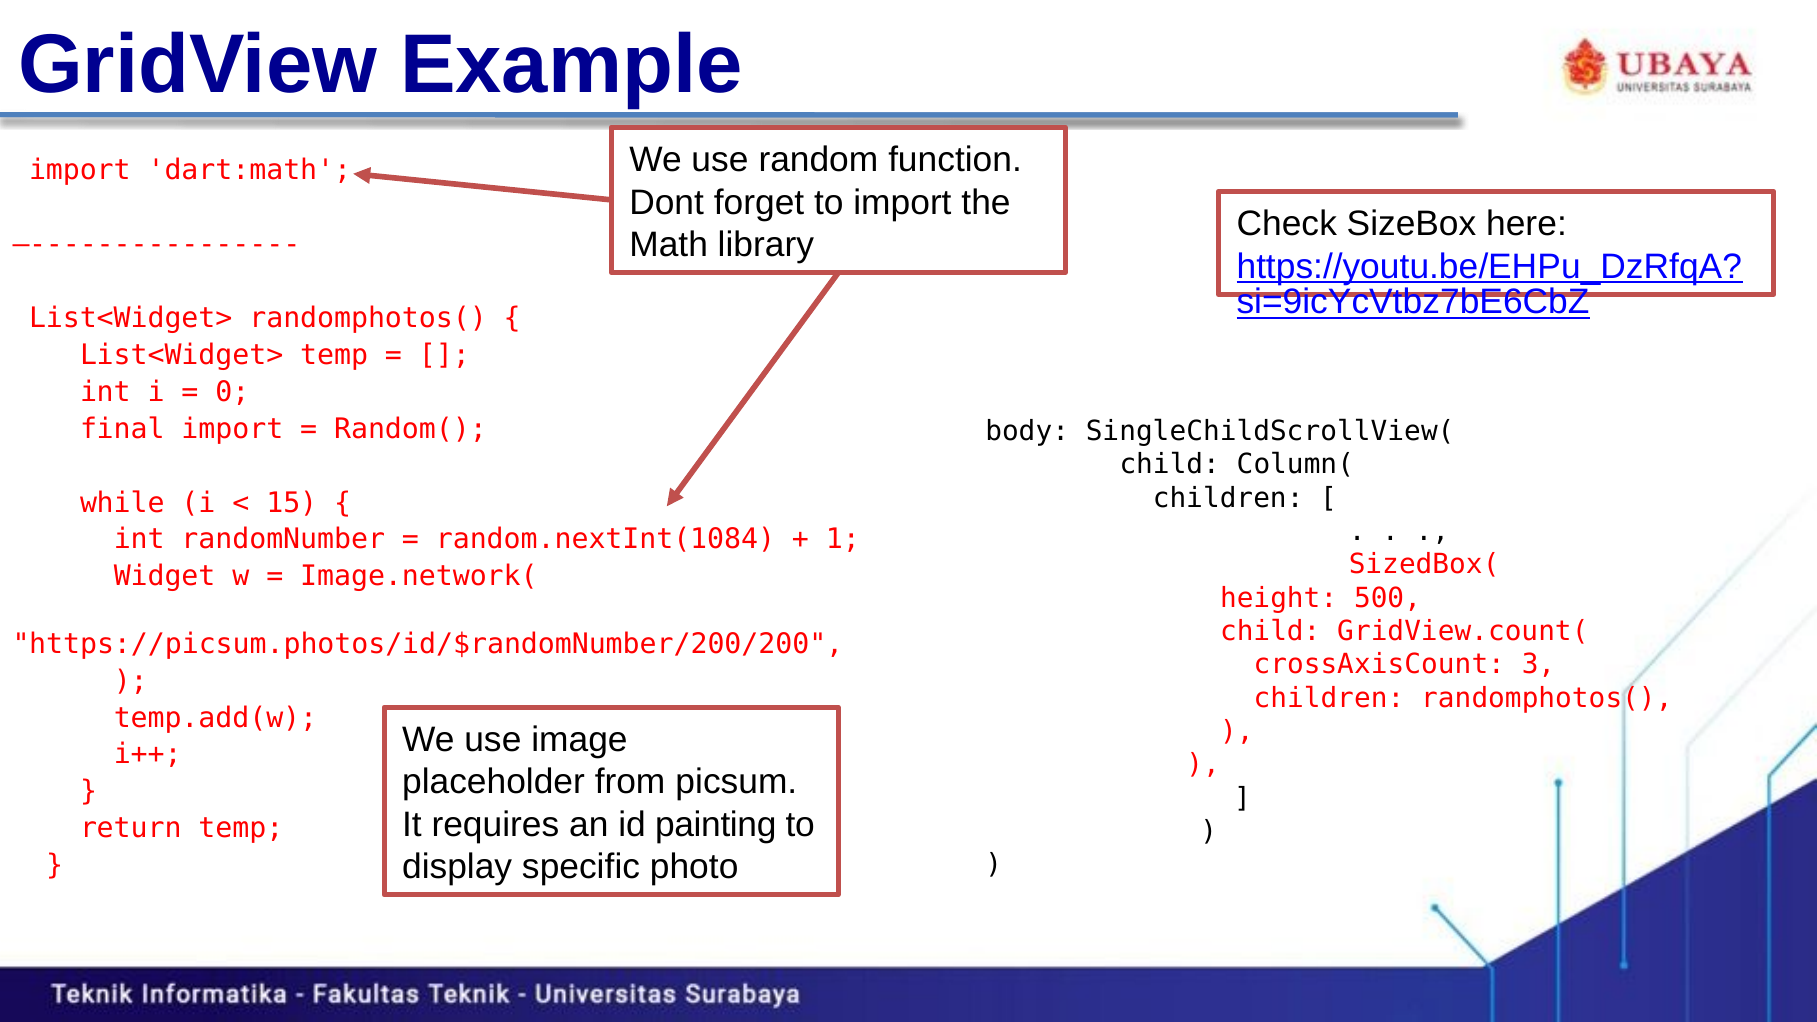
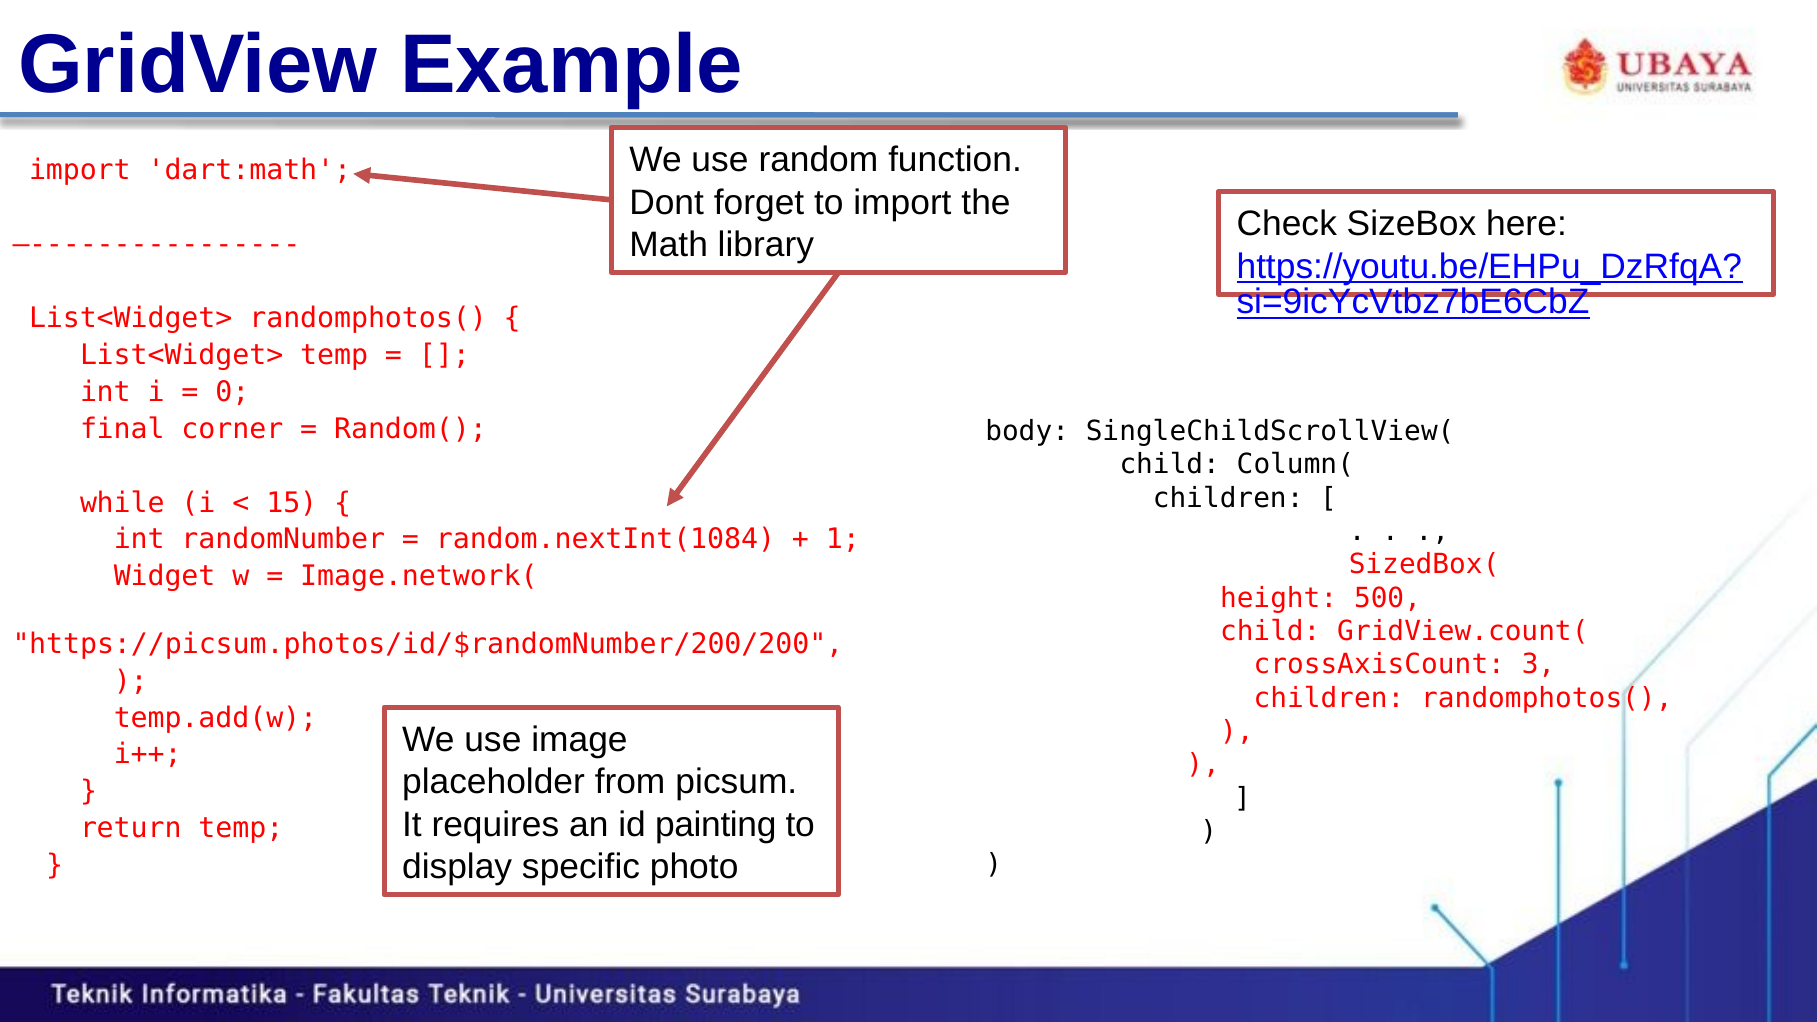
final import: import -> corner
